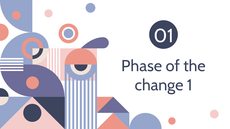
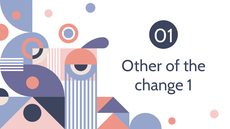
Phase: Phase -> Other
